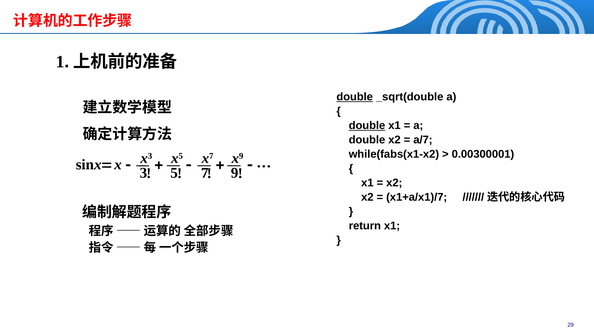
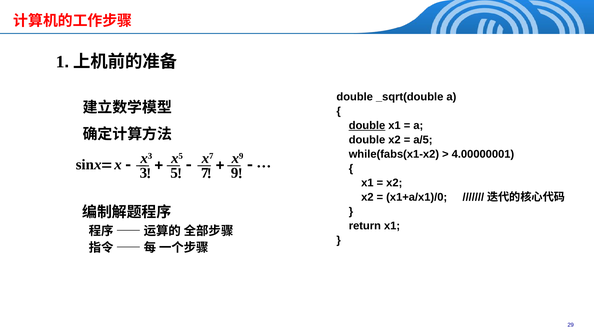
double at (355, 97) underline: present -> none
a/7: a/7 -> a/5
0.00300001: 0.00300001 -> 4.00000001
x1+a/x1)/7: x1+a/x1)/7 -> x1+a/x1)/0
